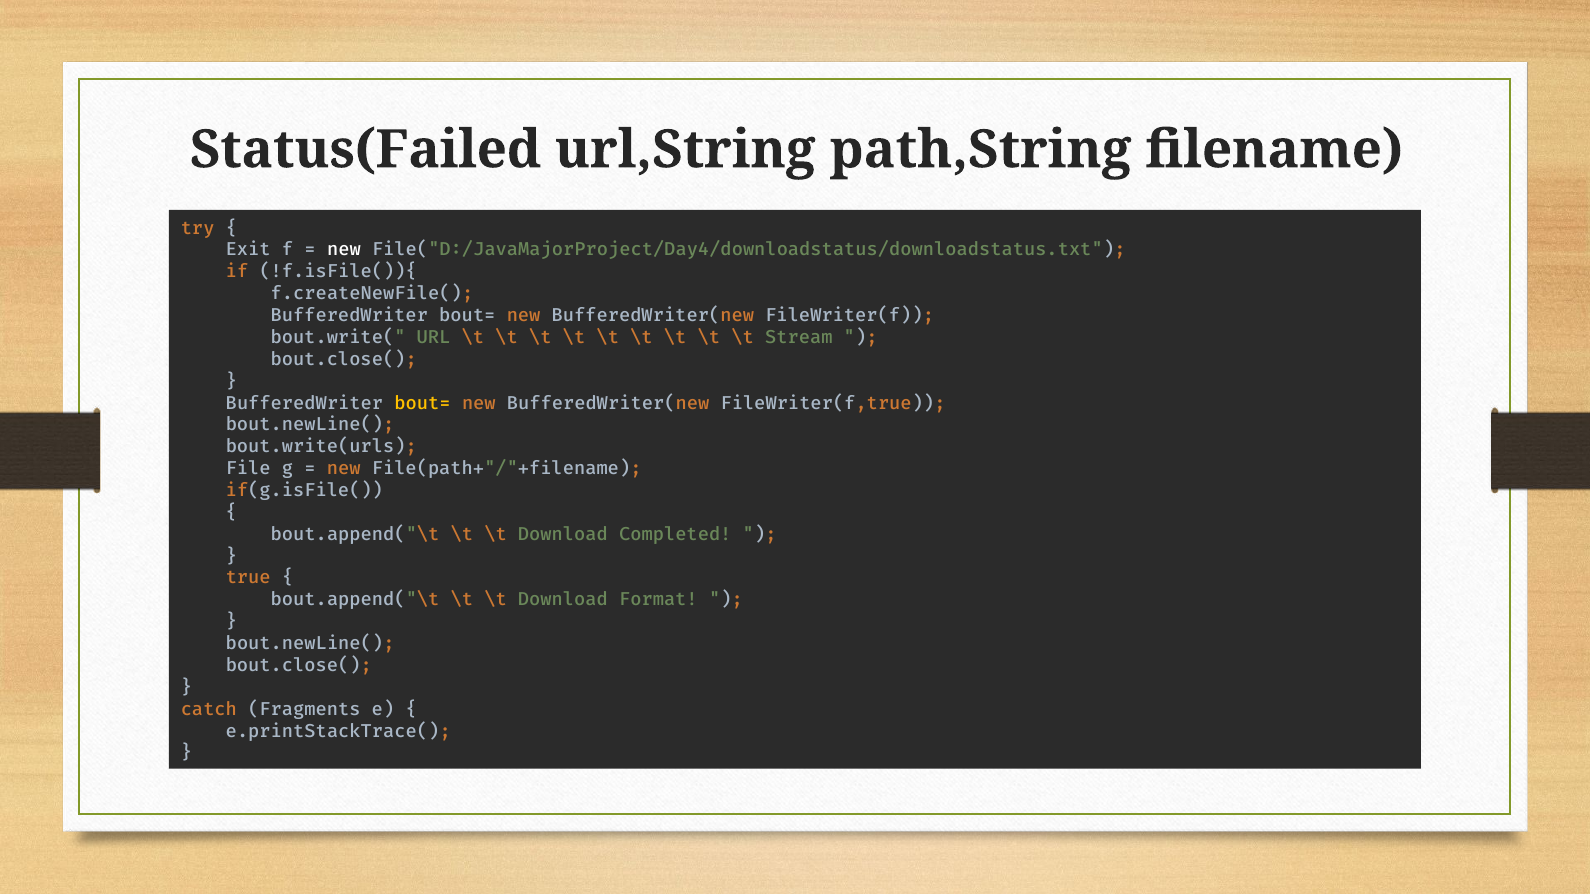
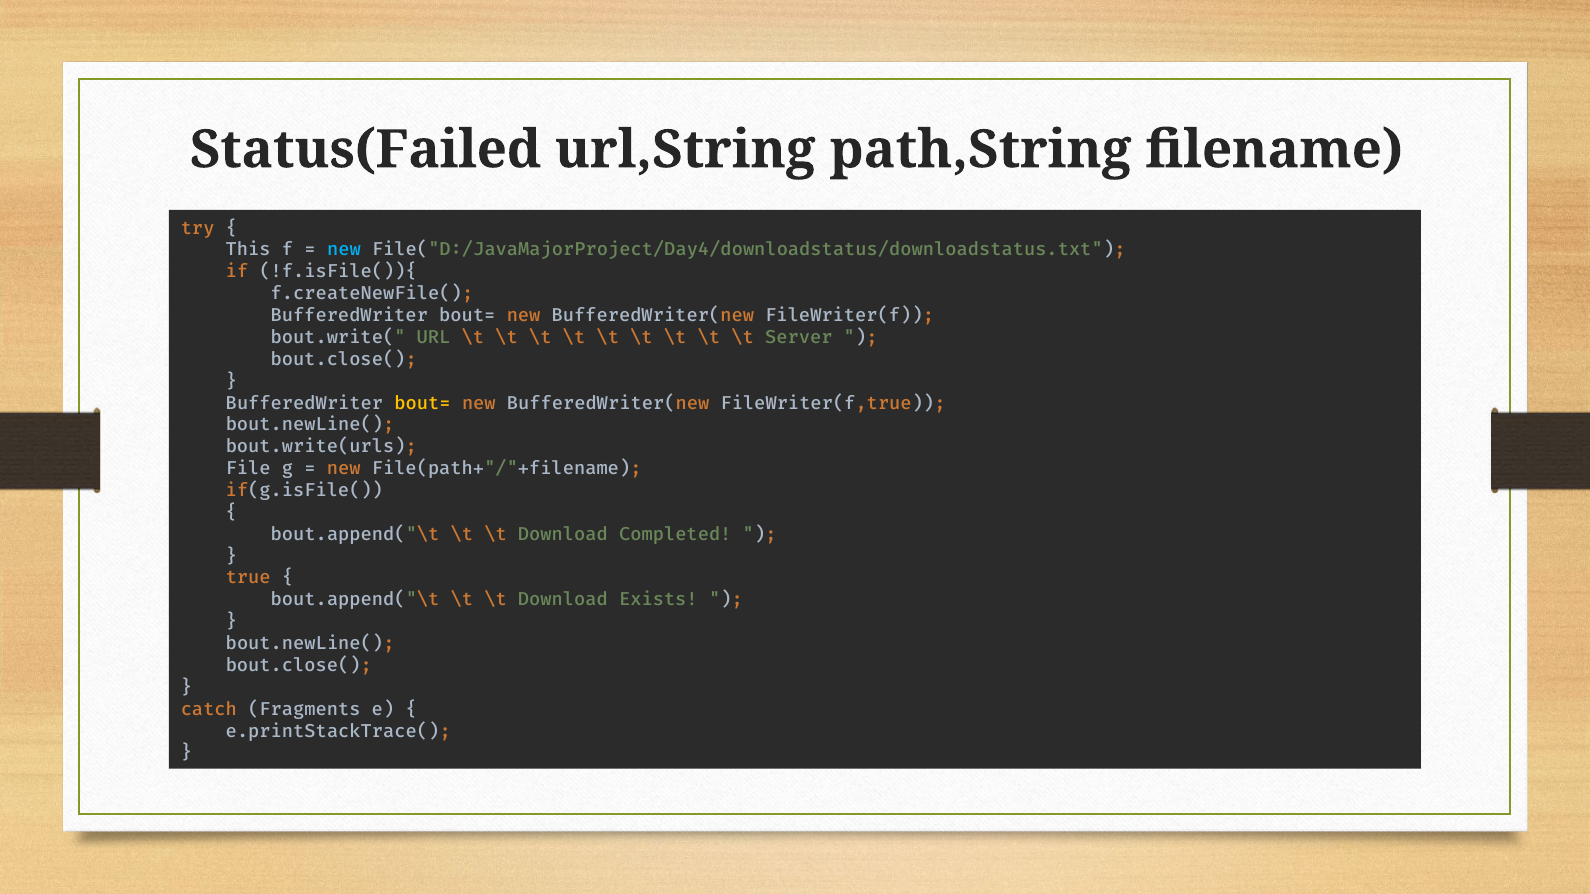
Exit: Exit -> This
new at (344, 250) colour: white -> light blue
Stream: Stream -> Server
Format: Format -> Exists
